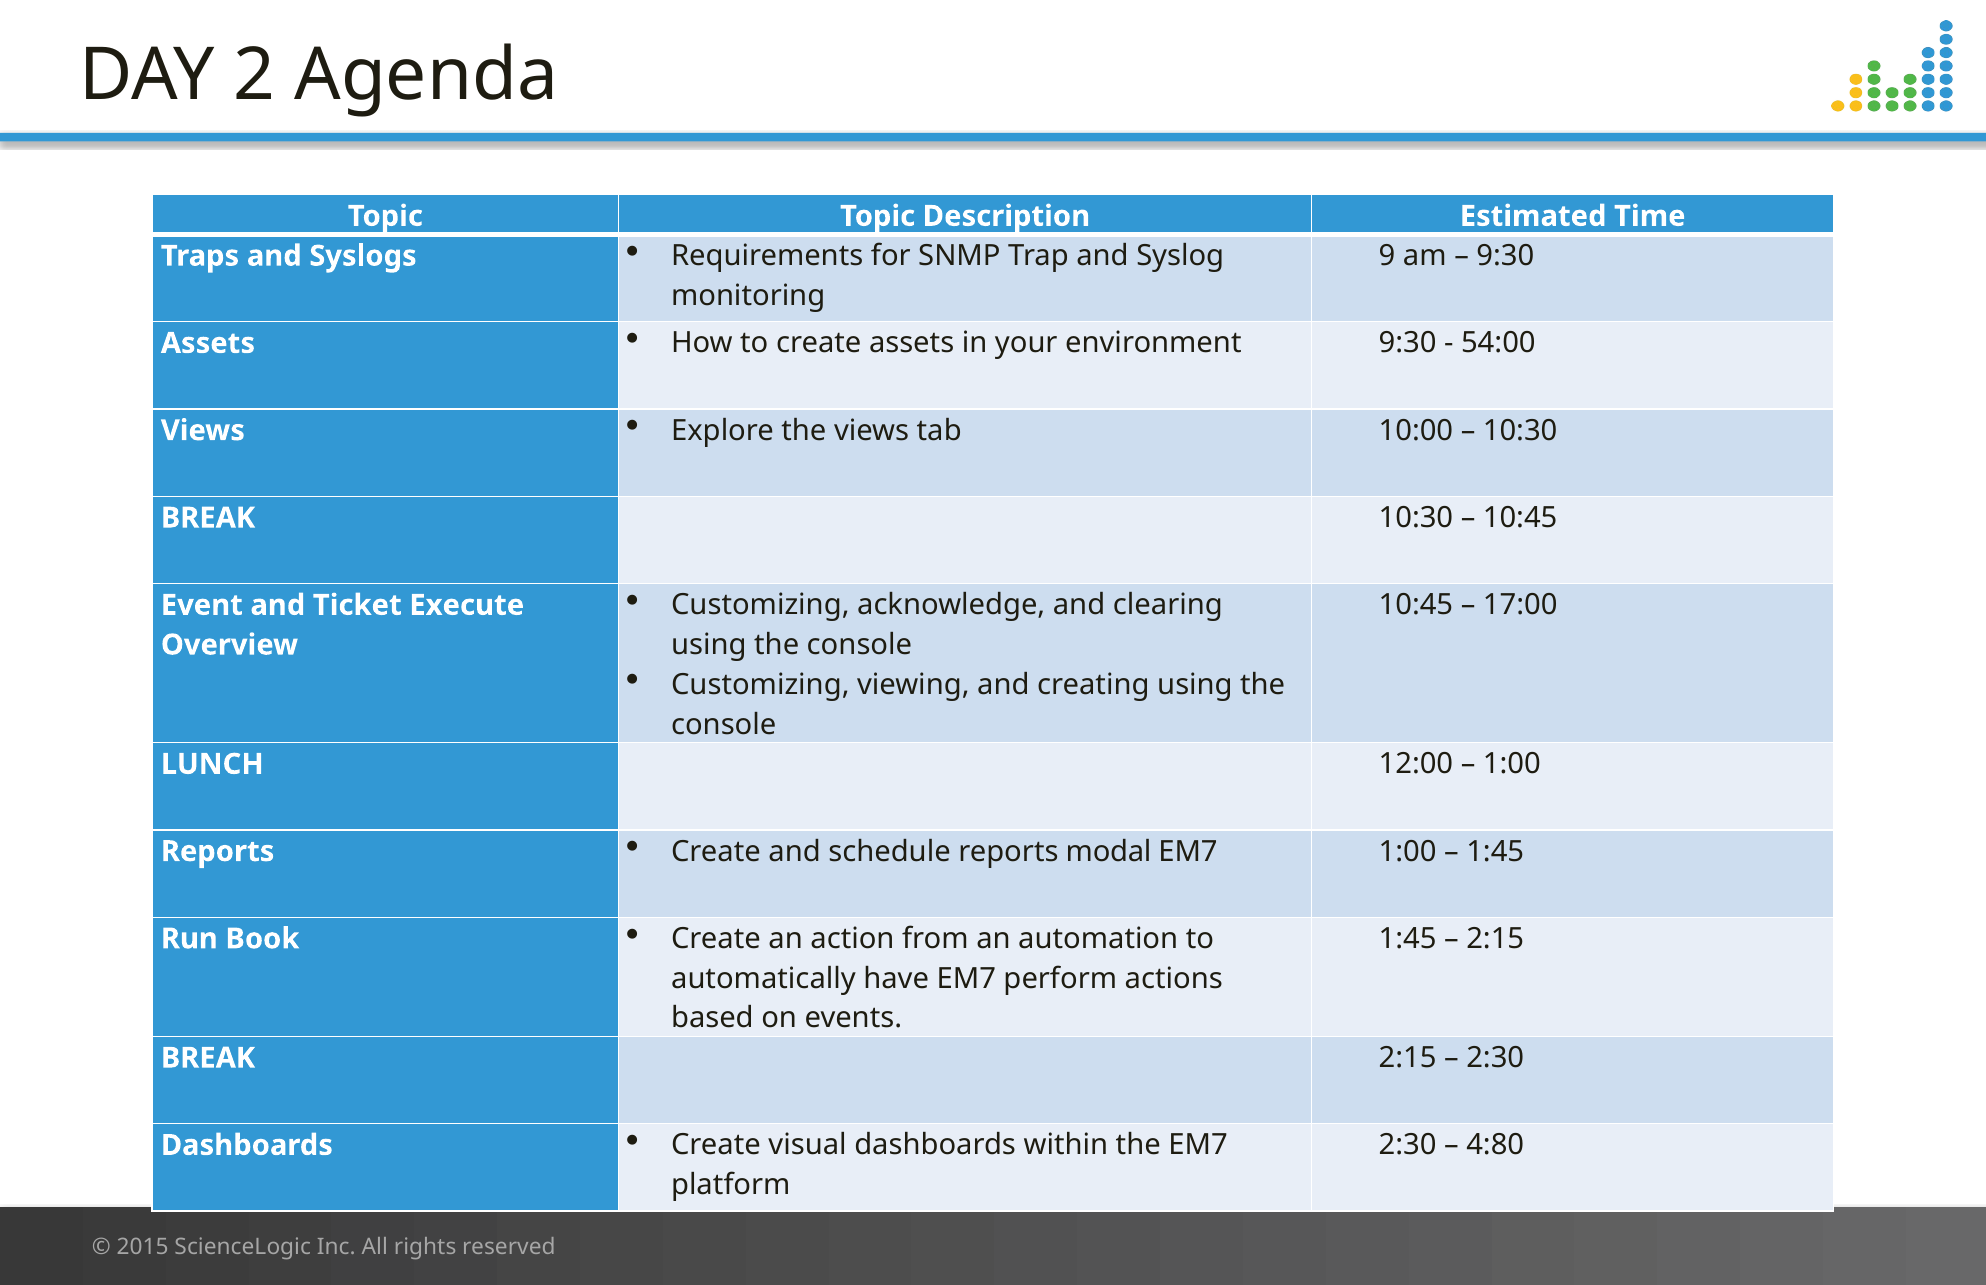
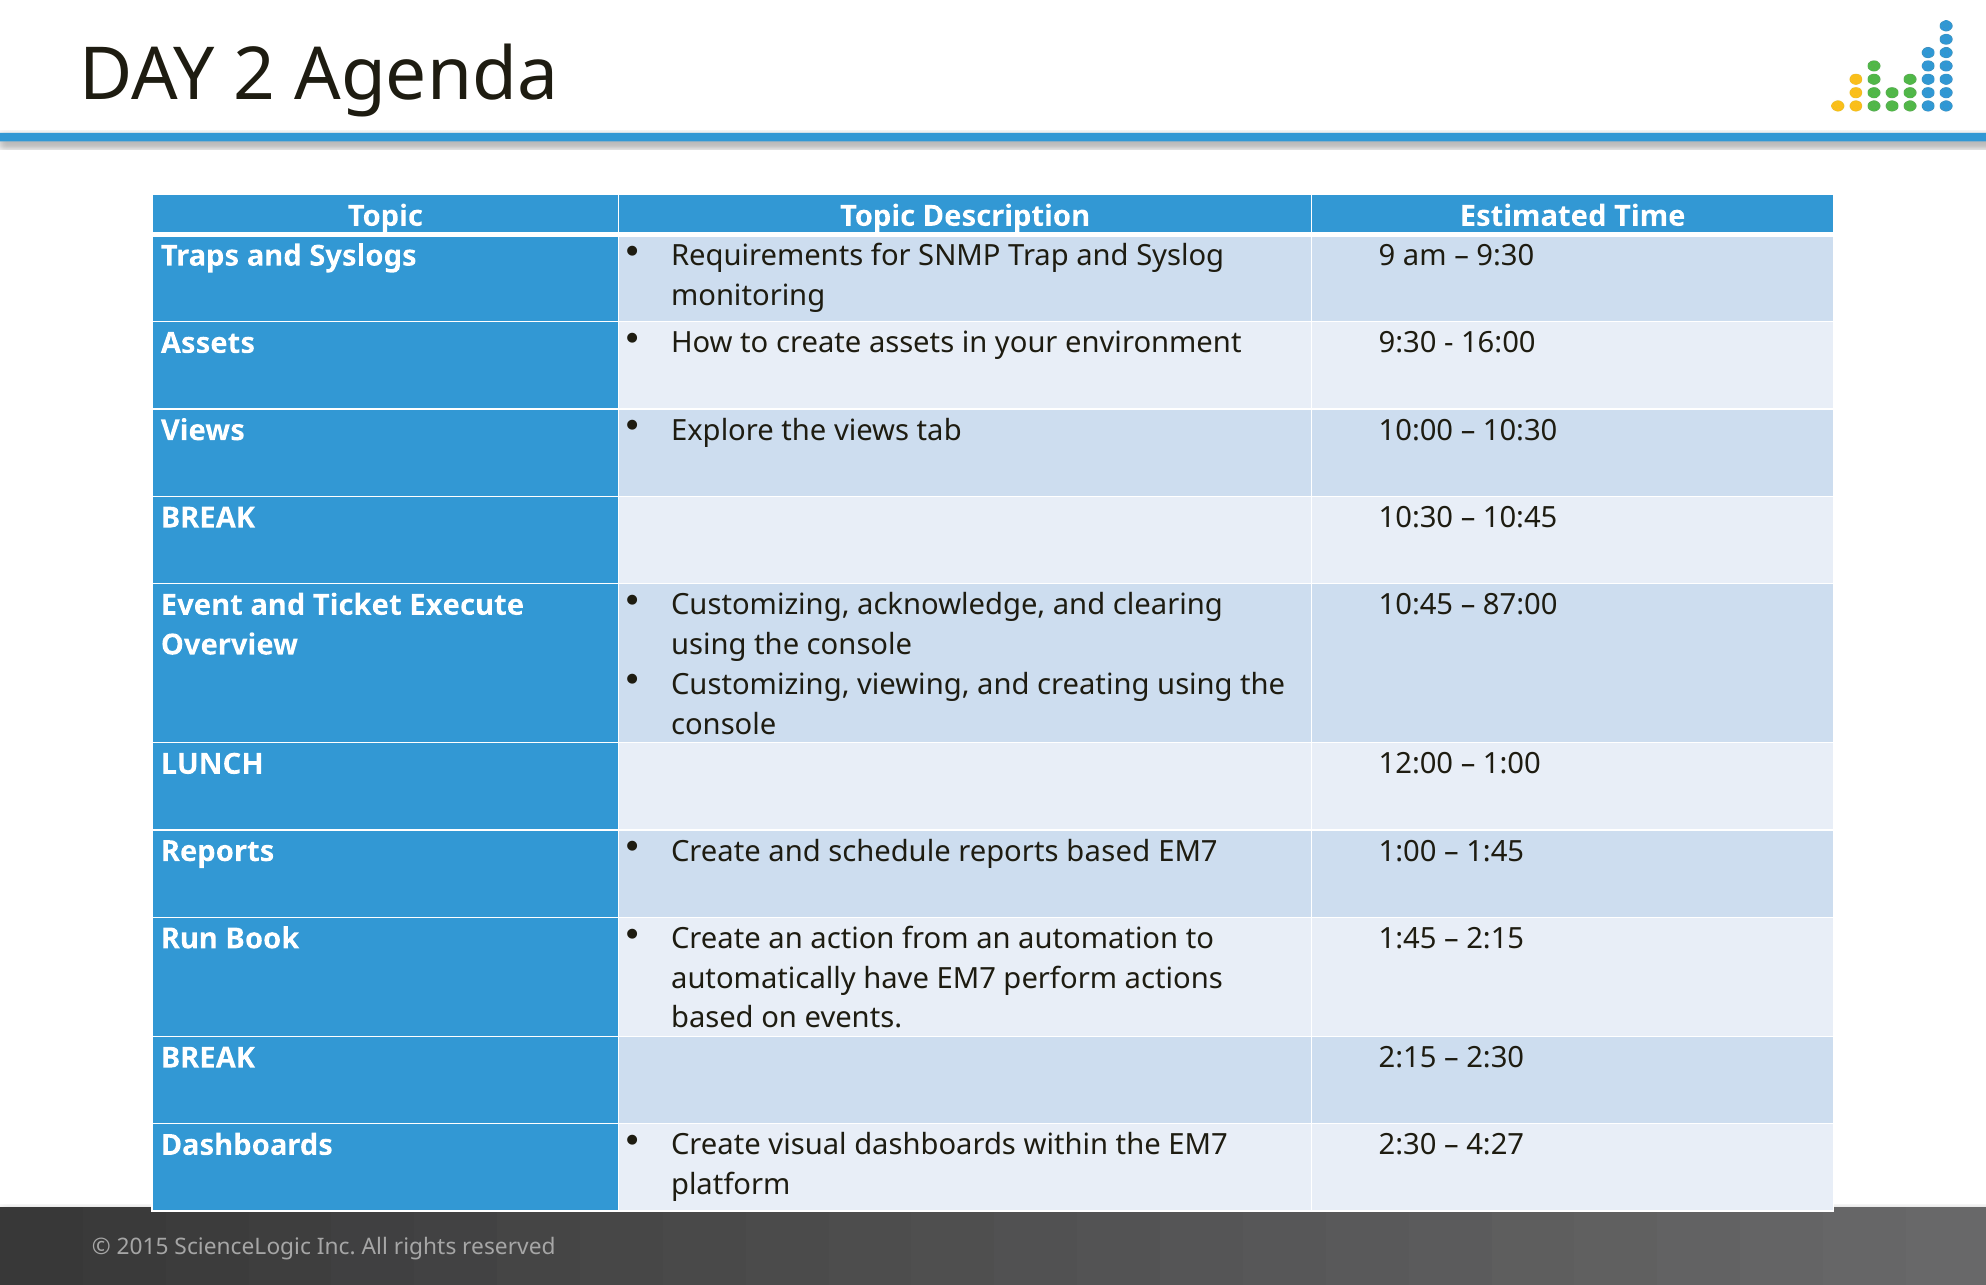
54:00: 54:00 -> 16:00
17:00: 17:00 -> 87:00
reports modal: modal -> based
4:80: 4:80 -> 4:27
